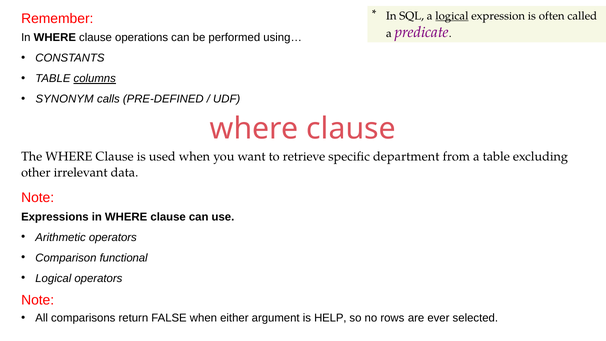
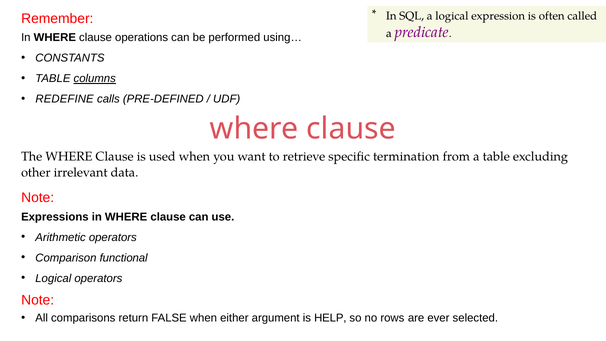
logical at (452, 16) underline: present -> none
SYNONYM: SYNONYM -> REDEFINE
department: department -> termination
